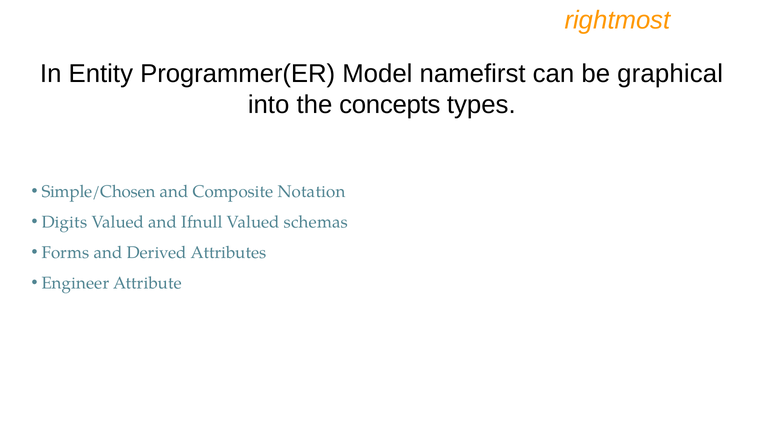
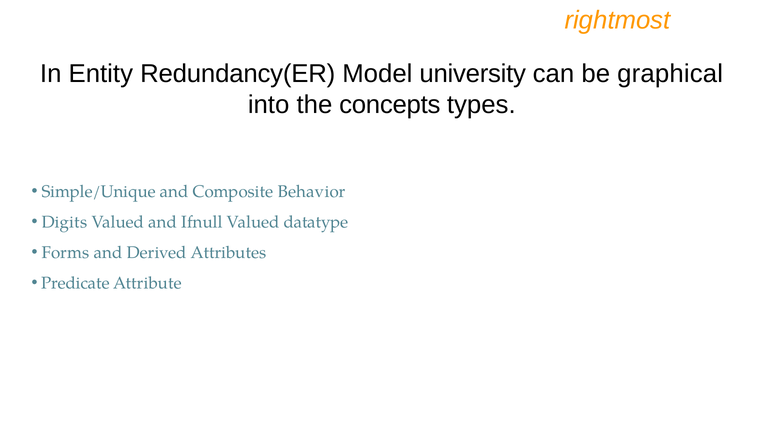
Programmer(ER: Programmer(ER -> Redundancy(ER
namefirst: namefirst -> university
Simple/Chosen: Simple/Chosen -> Simple/Unique
Notation: Notation -> Behavior
schemas: schemas -> datatype
Engineer: Engineer -> Predicate
